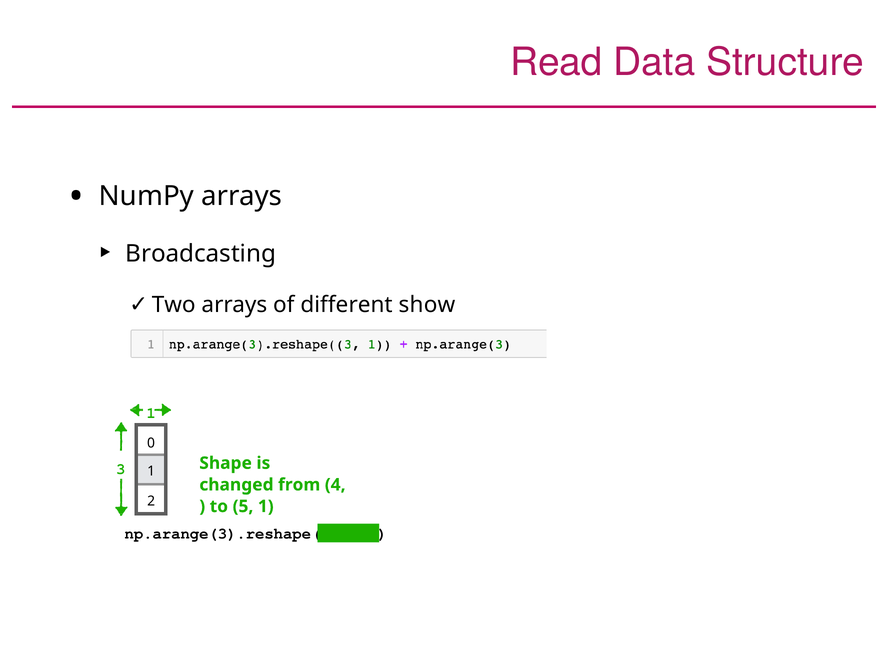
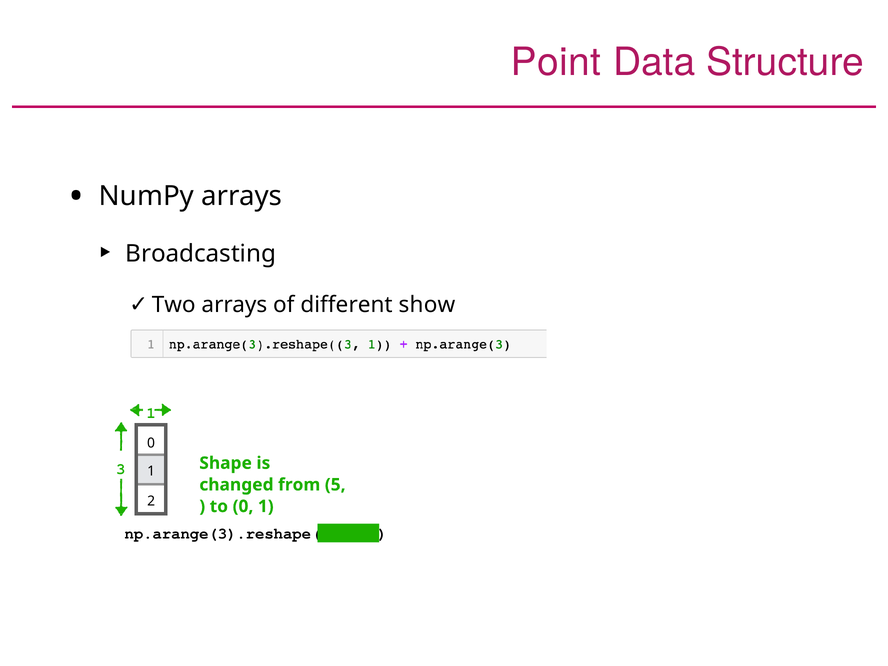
Read: Read -> Point
4: 4 -> 5
to 5: 5 -> 0
